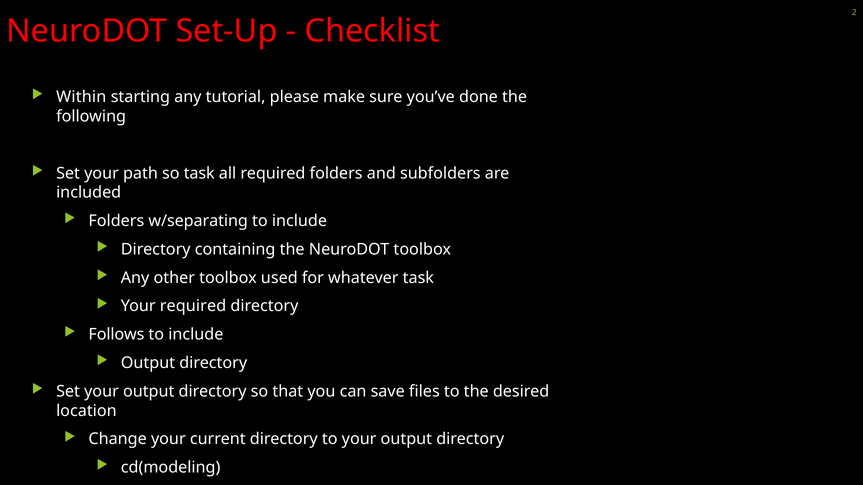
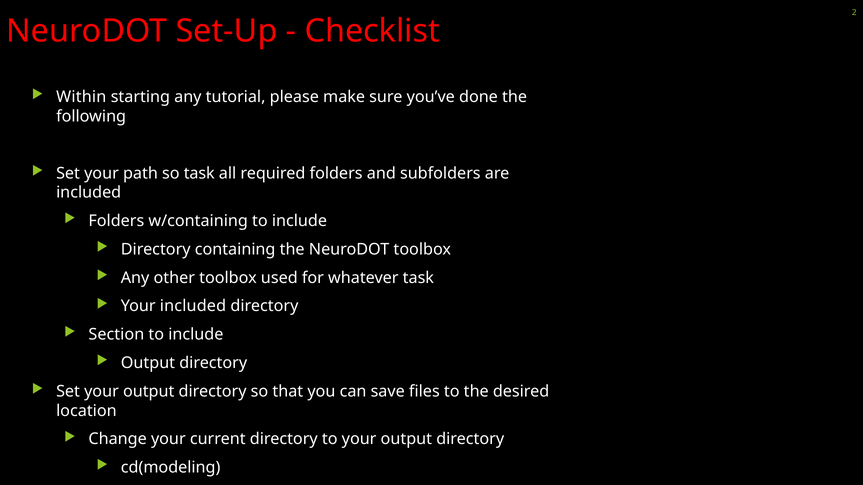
w/separating: w/separating -> w/containing
Your required: required -> included
Follows: Follows -> Section
